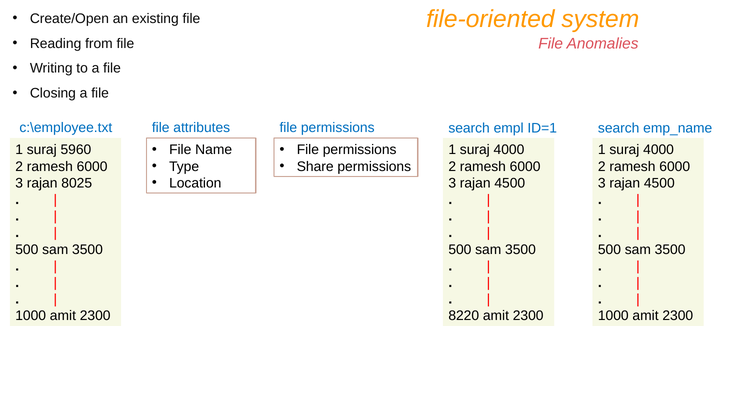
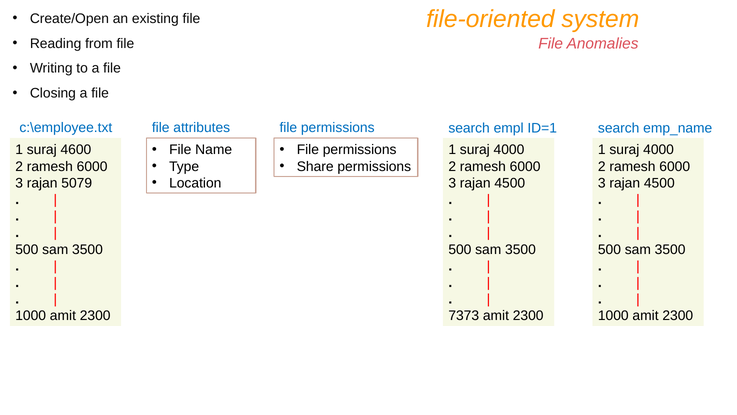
5960: 5960 -> 4600
8025: 8025 -> 5079
8220: 8220 -> 7373
